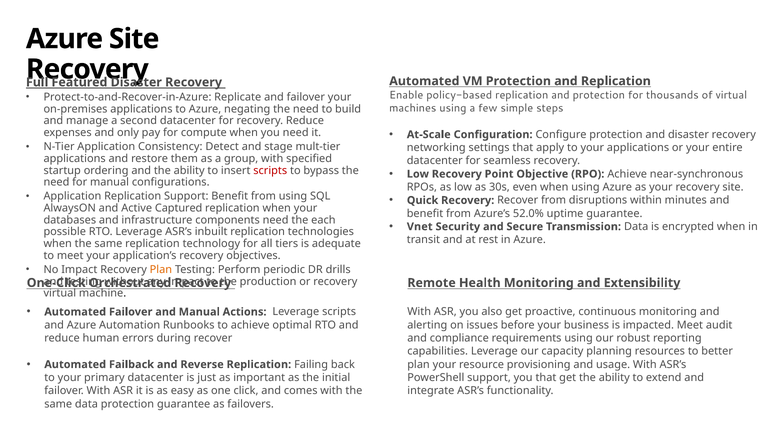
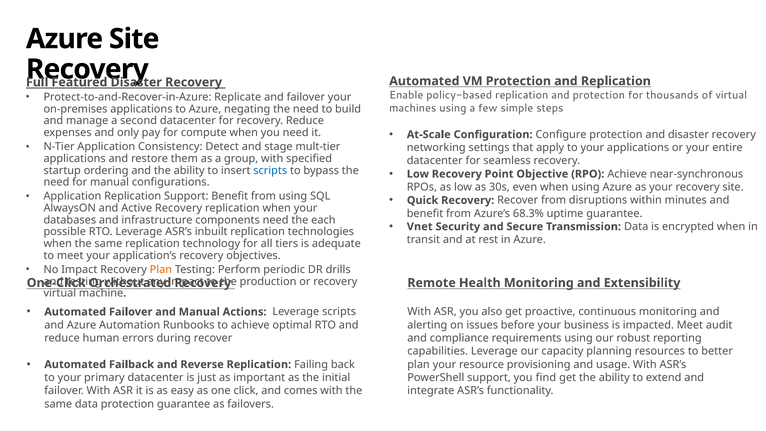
scripts at (270, 170) colour: red -> blue
Active Captured: Captured -> Recovery
52.0%: 52.0% -> 68.3%
you that: that -> find
